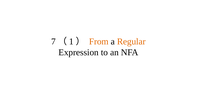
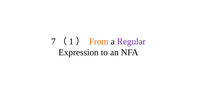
Regular colour: orange -> purple
